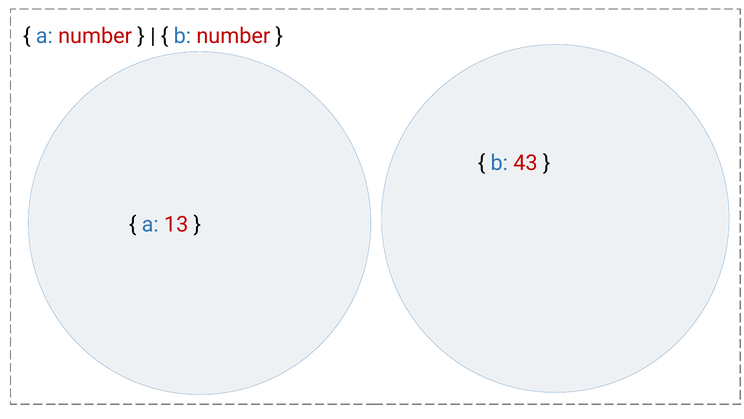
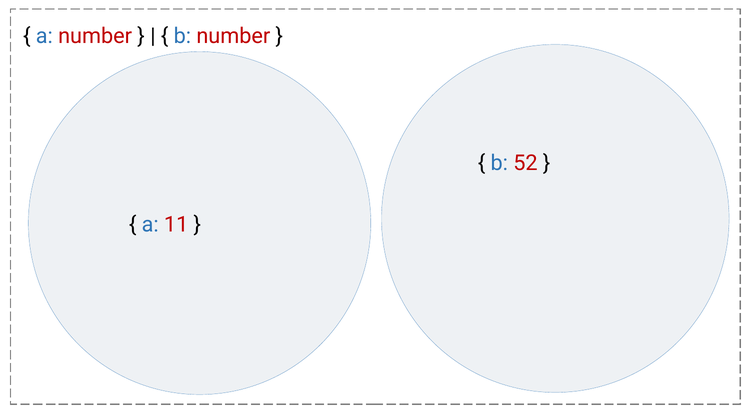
43: 43 -> 52
13: 13 -> 11
